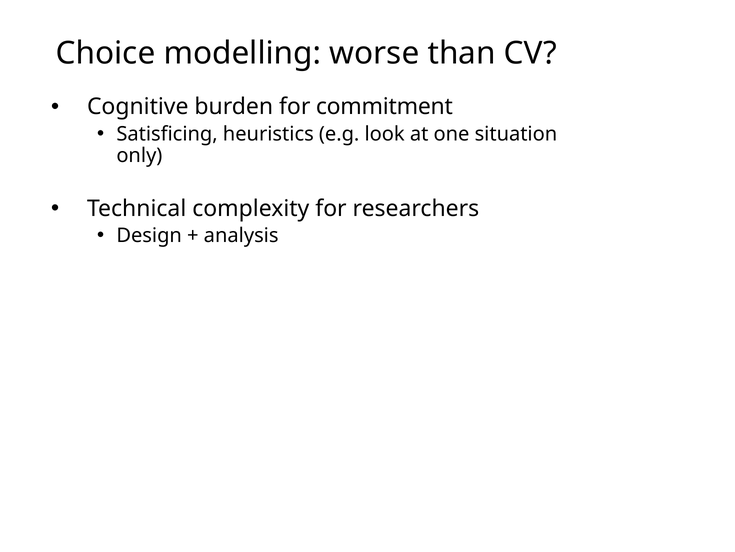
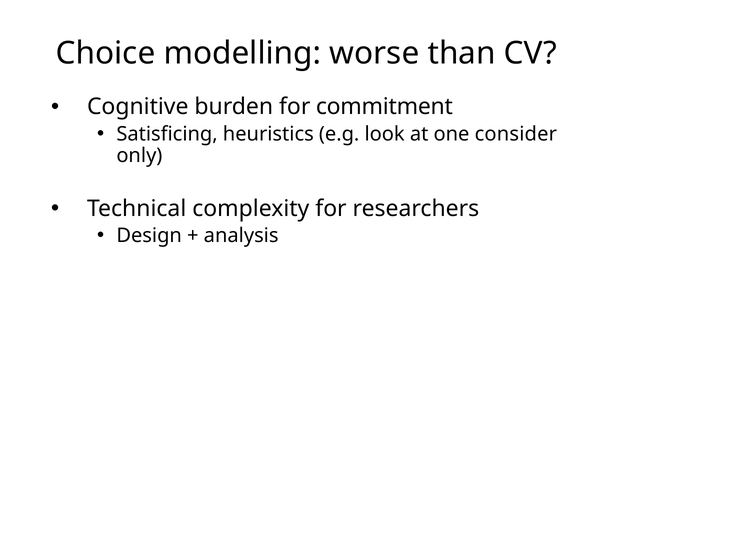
situation: situation -> consider
